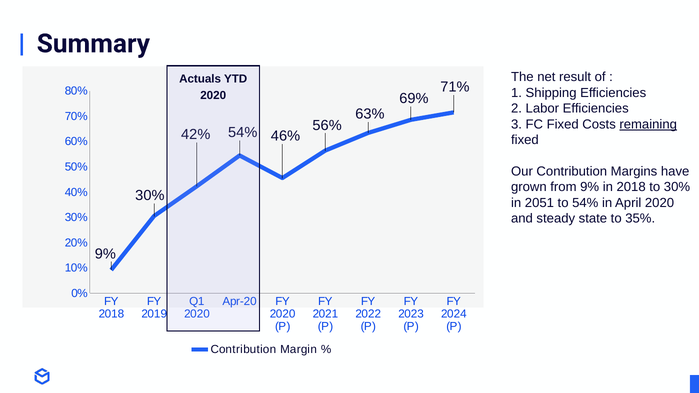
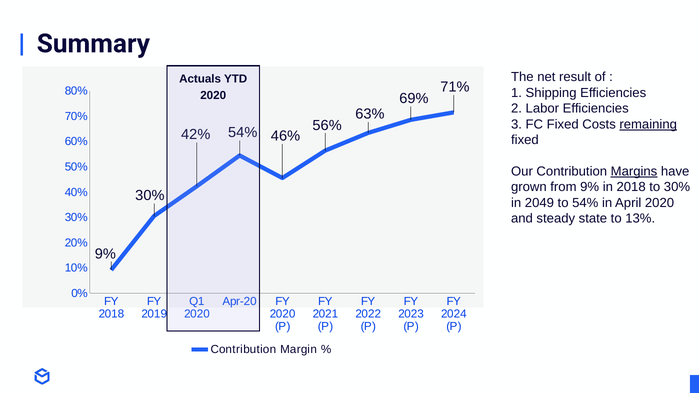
Margins underline: none -> present
2051: 2051 -> 2049
35%: 35% -> 13%
